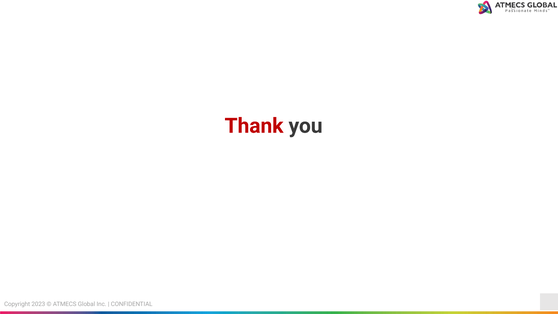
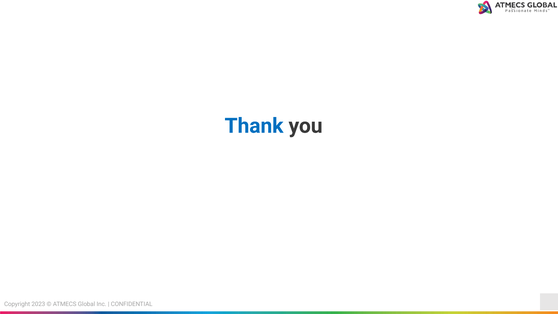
Thank colour: red -> blue
